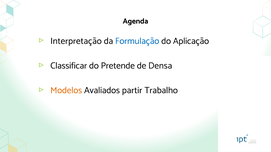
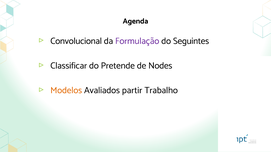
Interpretação: Interpretação -> Convolucional
Formulação colour: blue -> purple
Aplicação: Aplicação -> Seguintes
Densa: Densa -> Nodes
